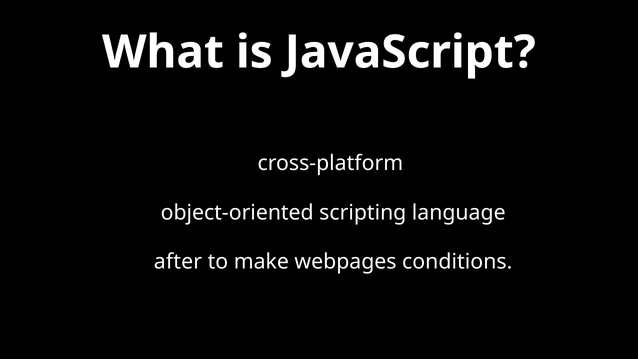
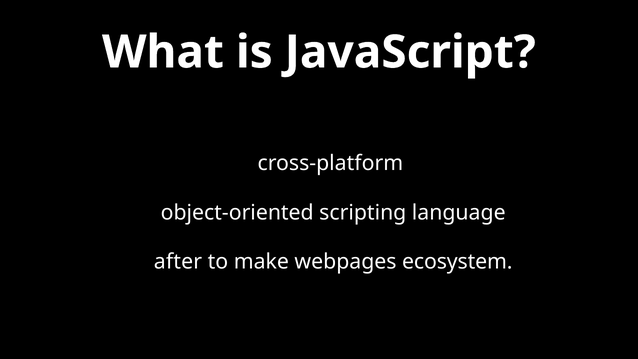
conditions: conditions -> ecosystem
